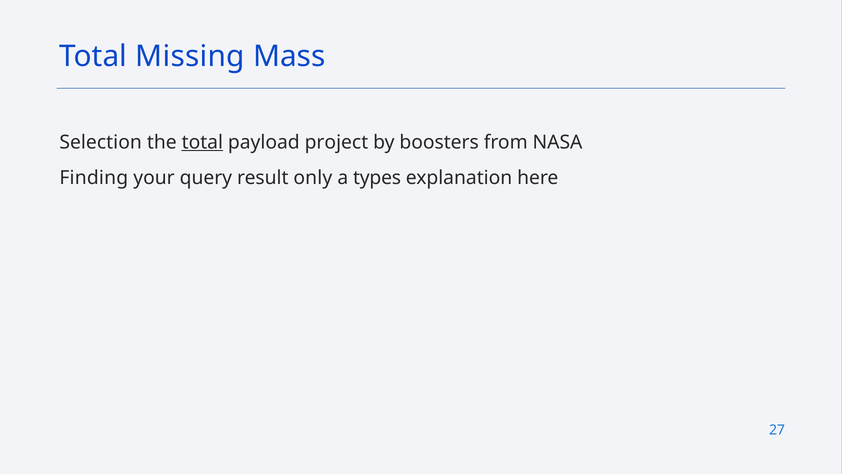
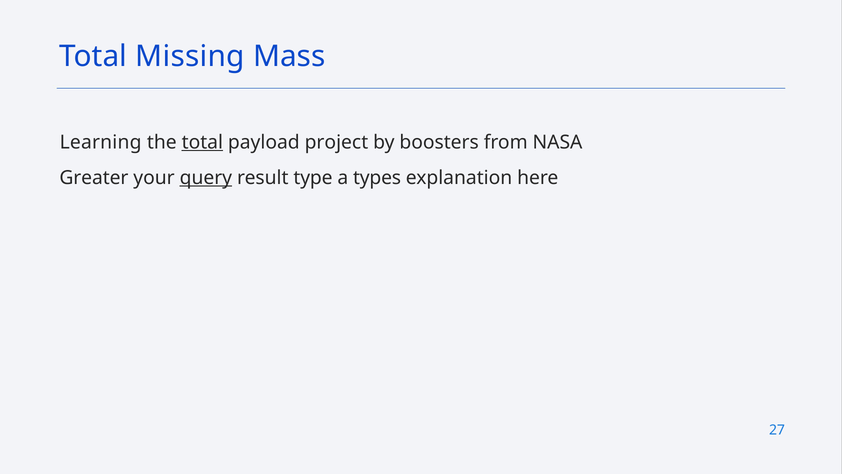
Selection: Selection -> Learning
Finding: Finding -> Greater
query underline: none -> present
only: only -> type
